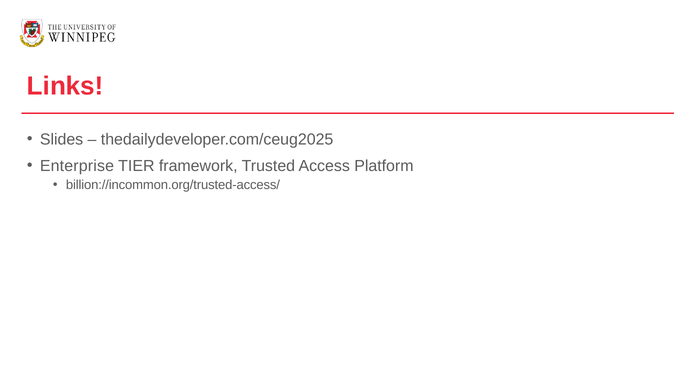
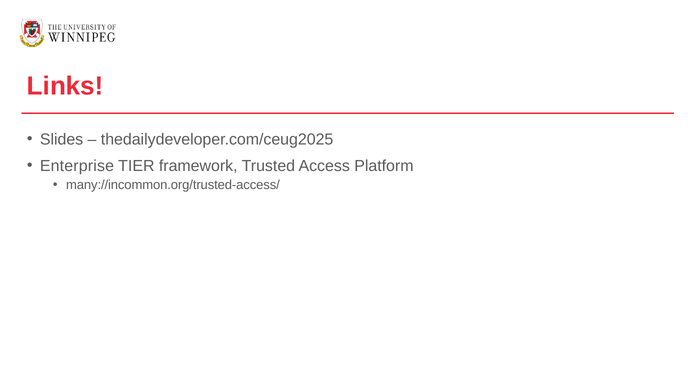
billion://incommon.org/trusted-access/: billion://incommon.org/trusted-access/ -> many://incommon.org/trusted-access/
